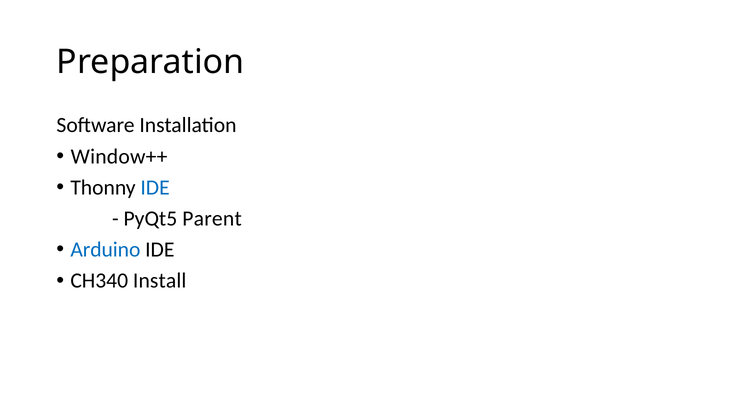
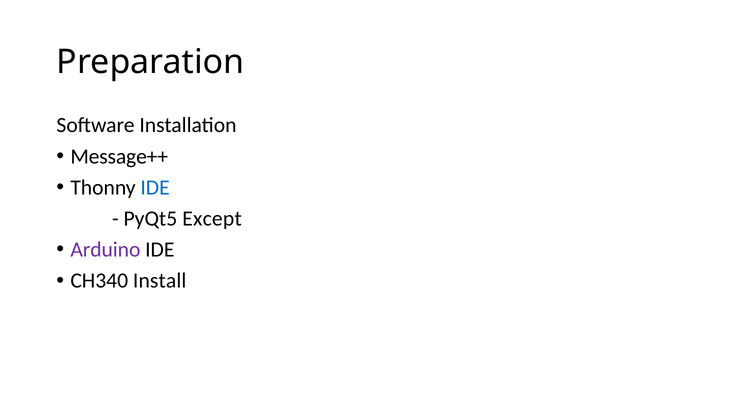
Window++: Window++ -> Message++
Parent: Parent -> Except
Arduino colour: blue -> purple
